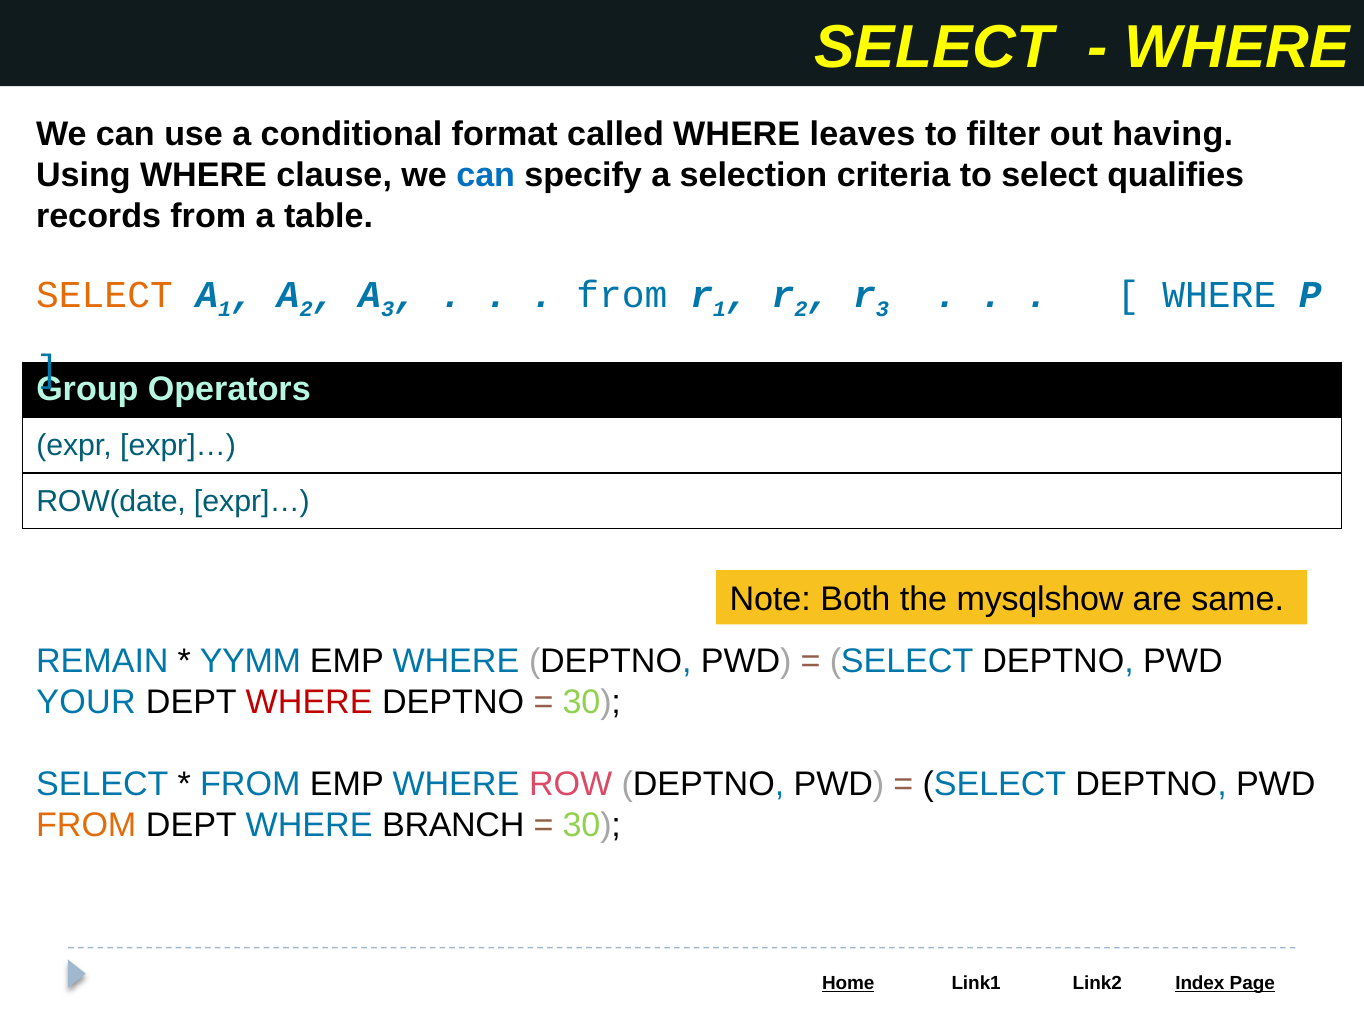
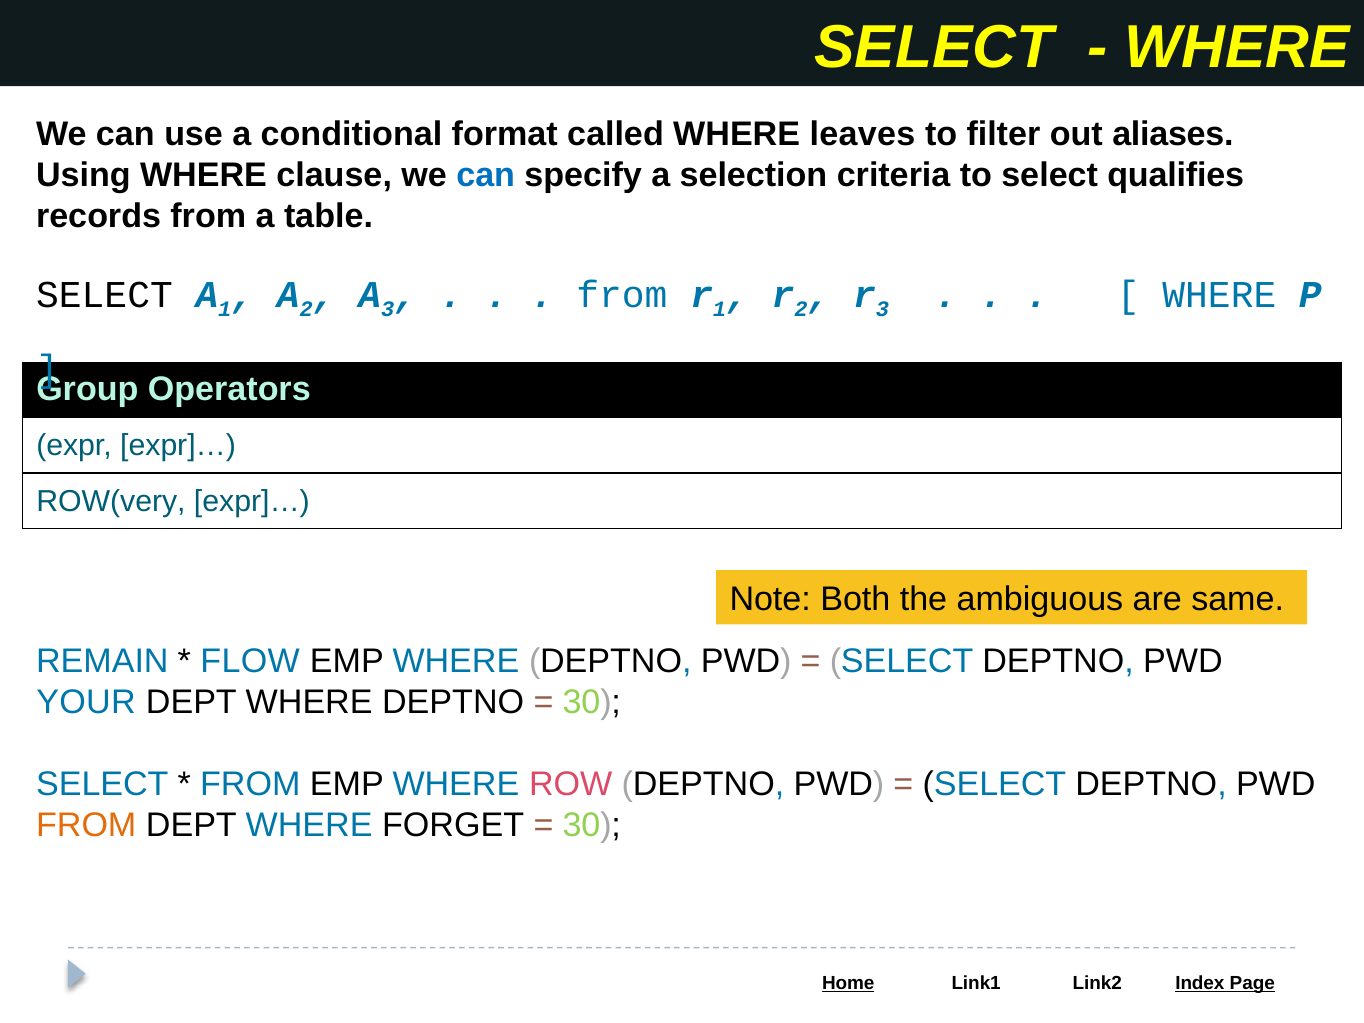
having: having -> aliases
SELECT at (104, 295) colour: orange -> black
ROW(date: ROW(date -> ROW(very
mysqlshow: mysqlshow -> ambiguous
YYMM: YYMM -> FLOW
WHERE at (309, 703) colour: red -> black
BRANCH: BRANCH -> FORGET
